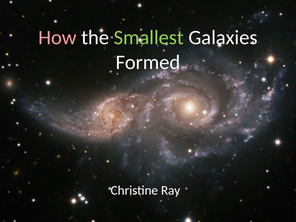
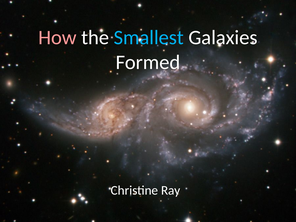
Smallest colour: light green -> light blue
